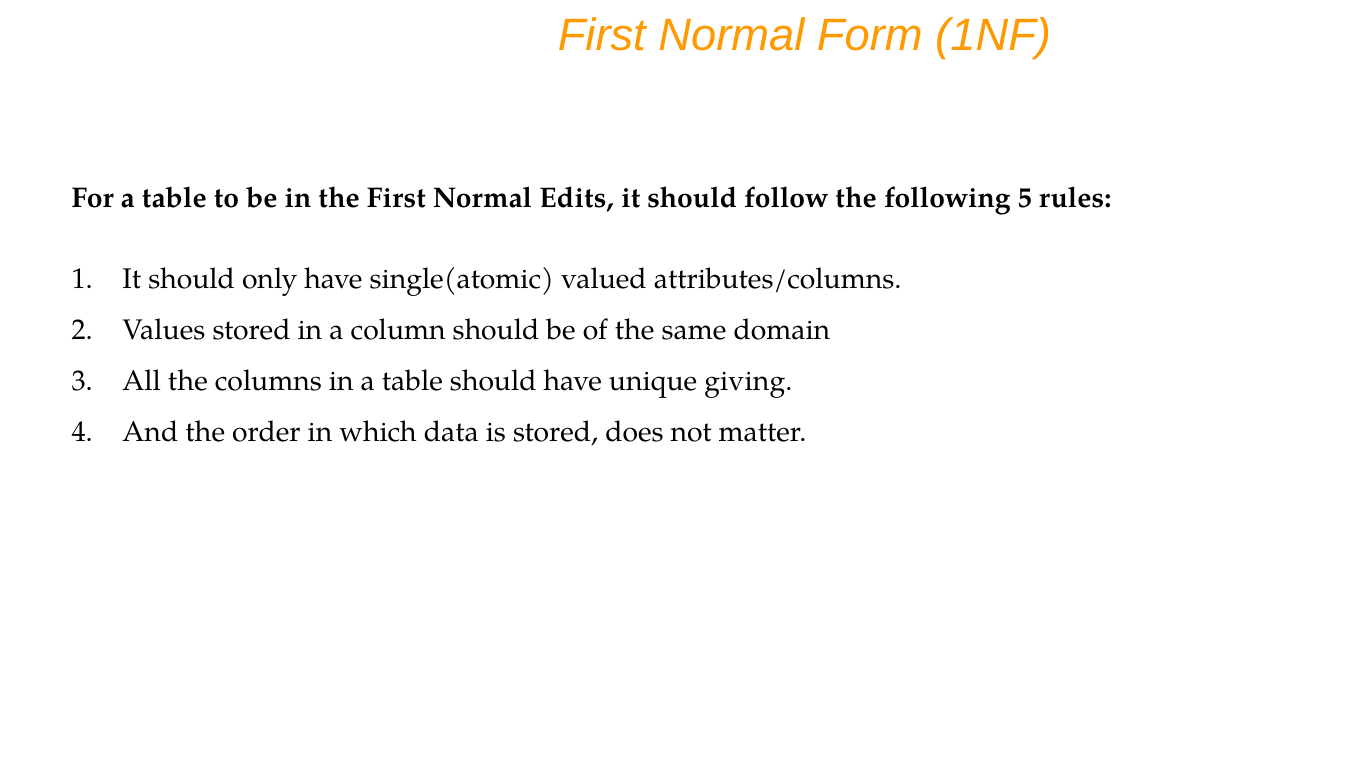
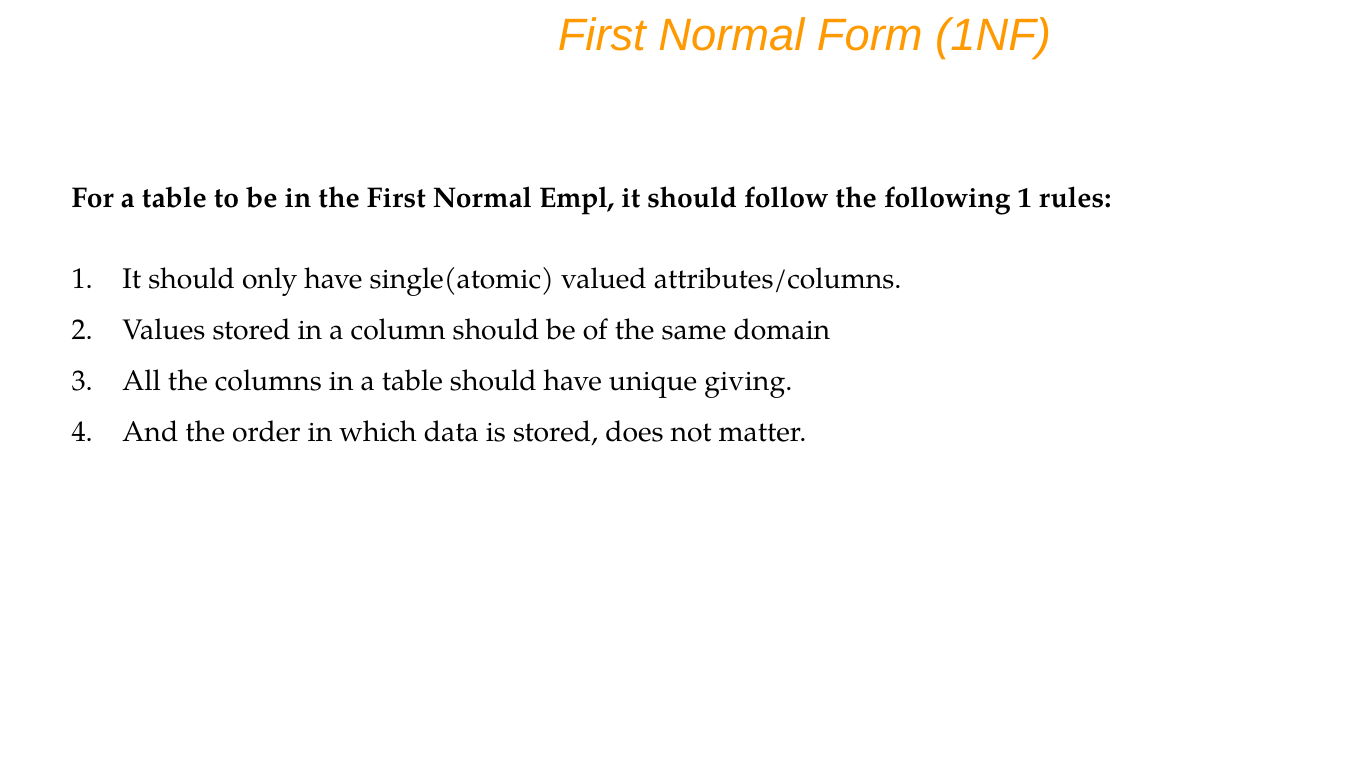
Edits: Edits -> Empl
following 5: 5 -> 1
